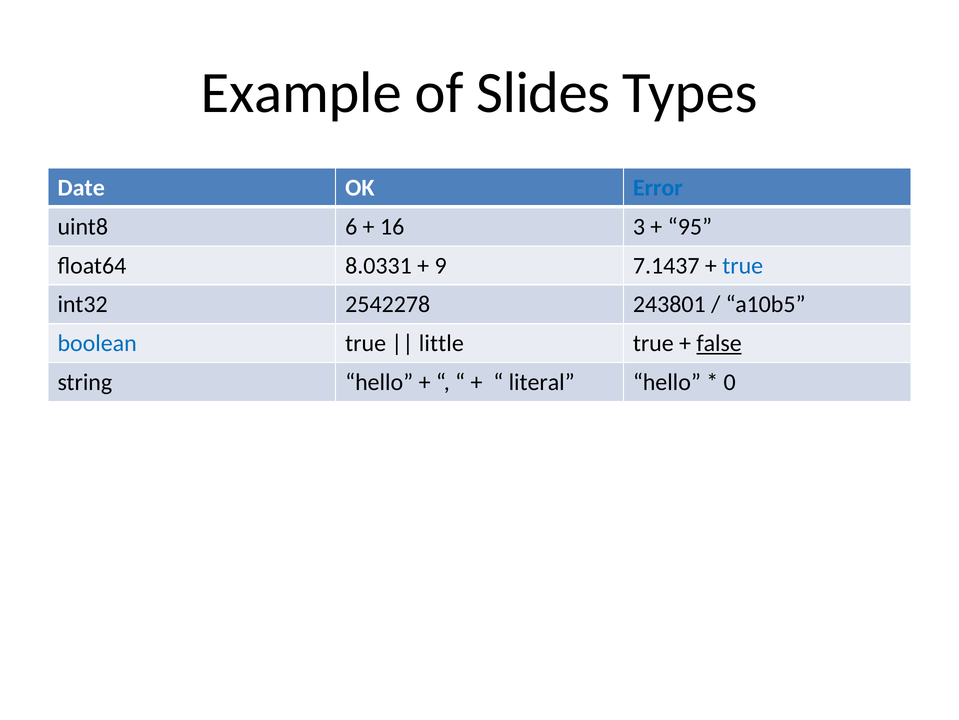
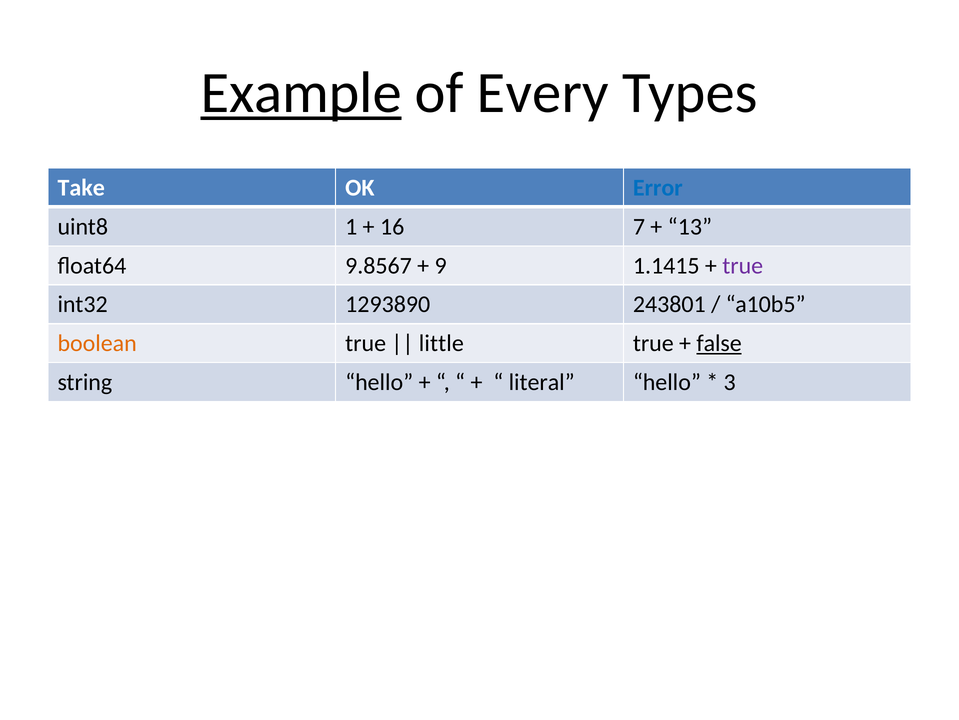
Example underline: none -> present
Slides: Slides -> Every
Date: Date -> Take
6: 6 -> 1
3: 3 -> 7
95: 95 -> 13
8.0331: 8.0331 -> 9.8567
7.1437: 7.1437 -> 1.1415
true at (743, 265) colour: blue -> purple
2542278: 2542278 -> 1293890
boolean colour: blue -> orange
0: 0 -> 3
